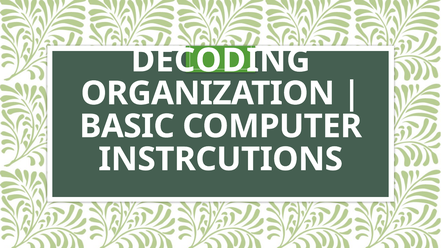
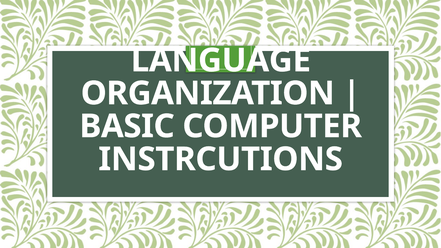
DECODING: DECODING -> LANGUAGE
